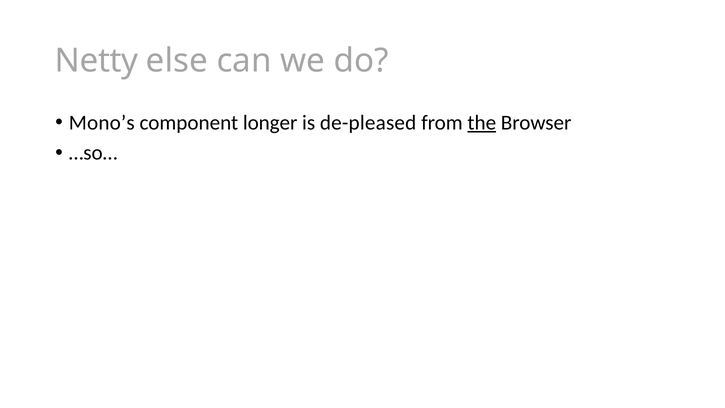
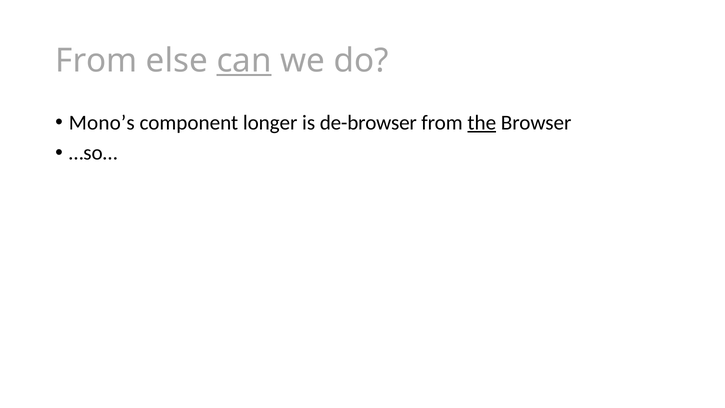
Netty at (96, 61): Netty -> From
can underline: none -> present
de-pleased: de-pleased -> de-browser
